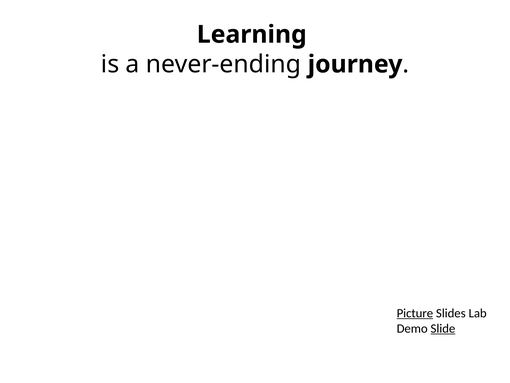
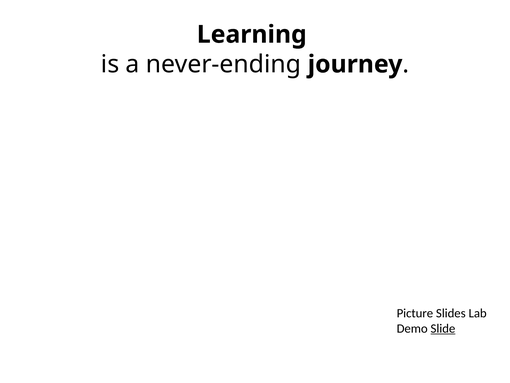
Picture underline: present -> none
